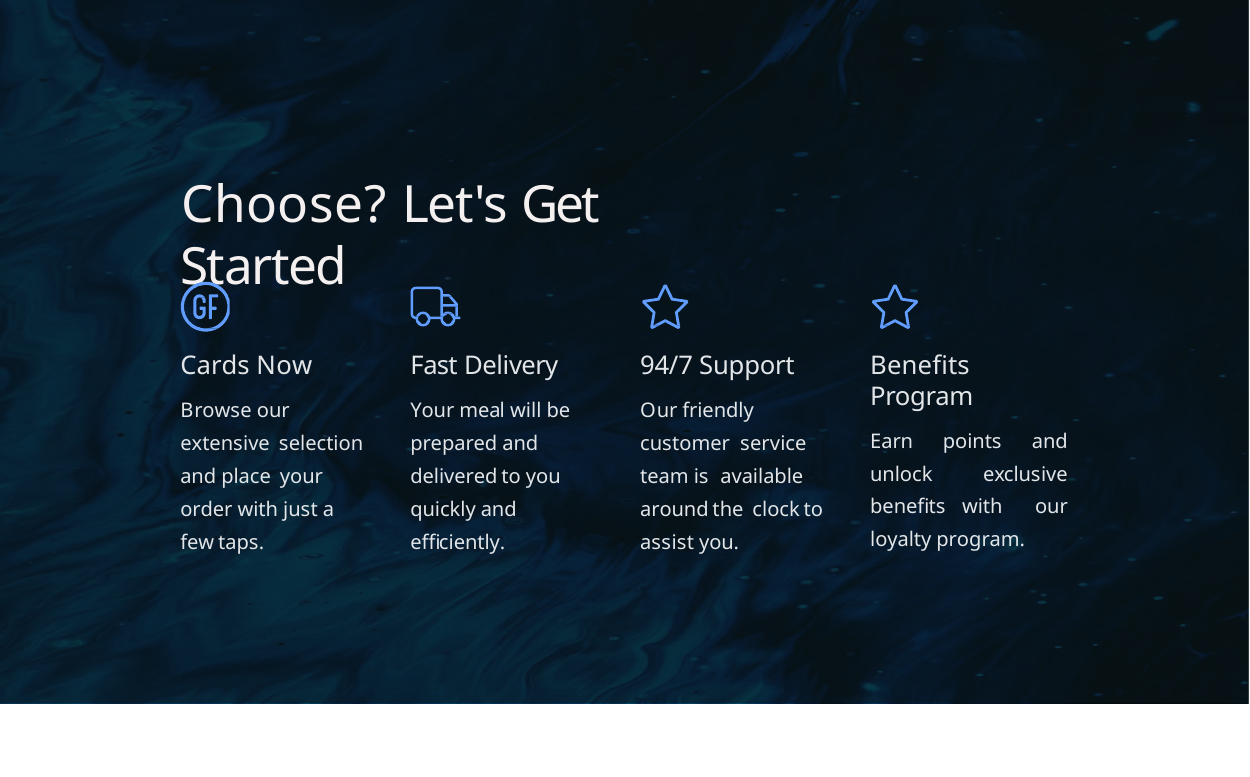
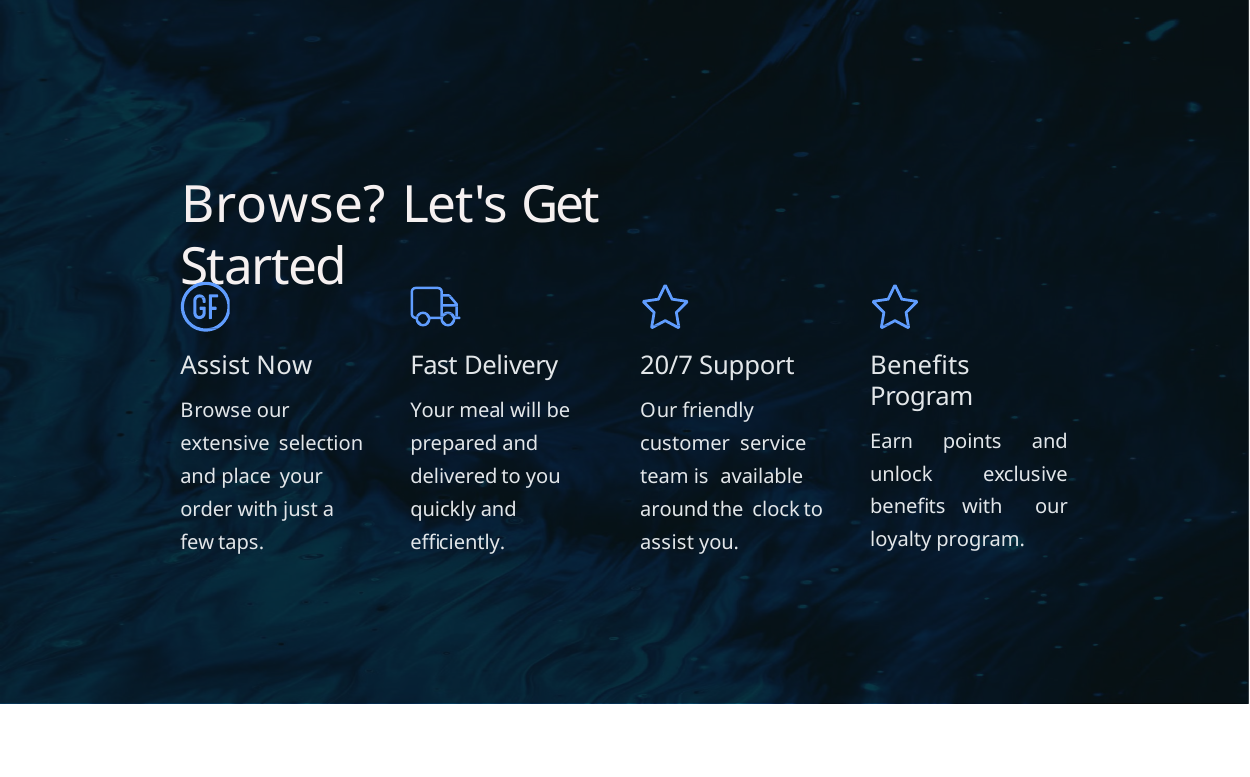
Choose at (284, 206): Choose -> Browse
Cards at (215, 366): Cards -> Assist
94/7: 94/7 -> 20/7
